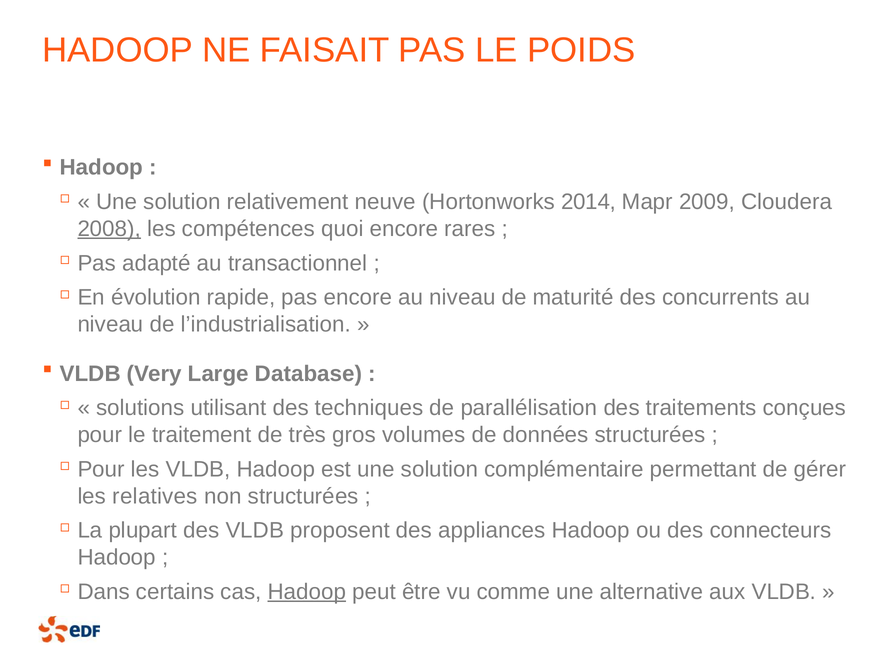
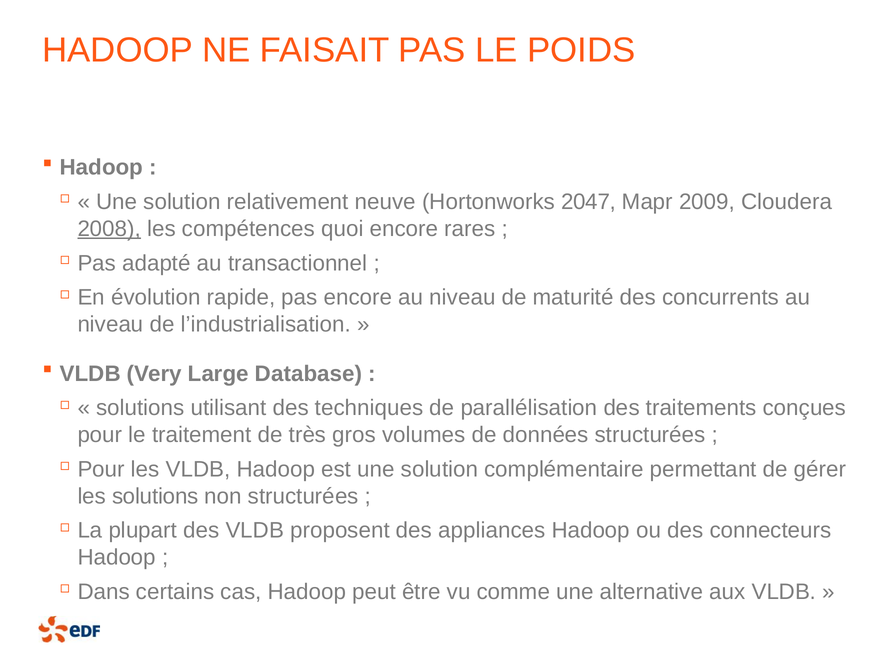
2014: 2014 -> 2047
les relatives: relatives -> solutions
Hadoop at (307, 592) underline: present -> none
